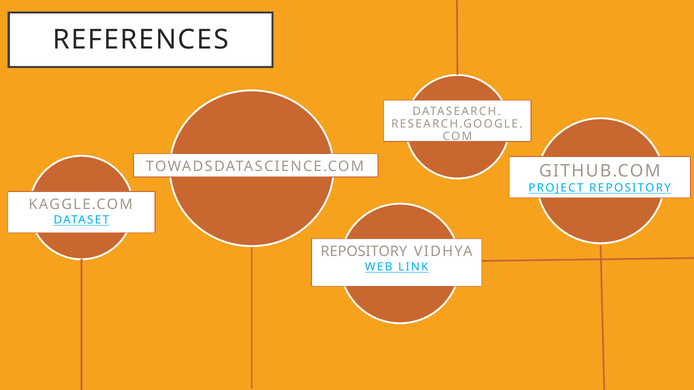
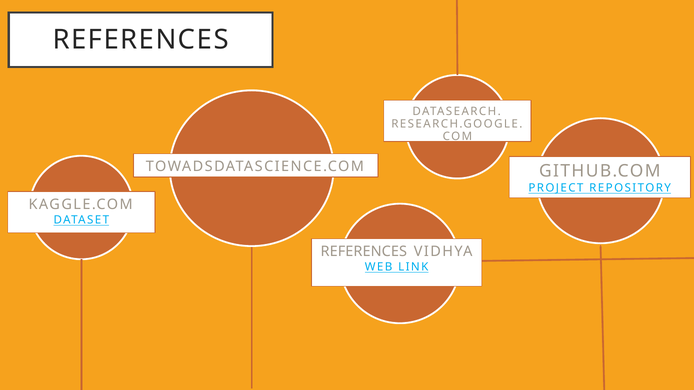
REPOSITORY at (364, 252): REPOSITORY -> REFERENCES
